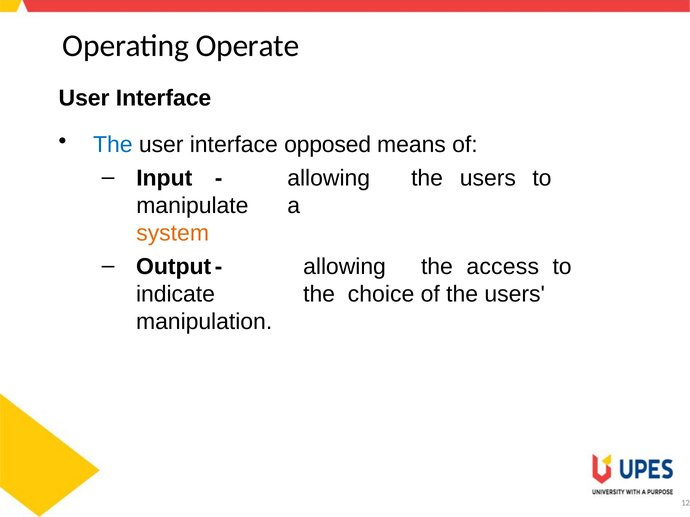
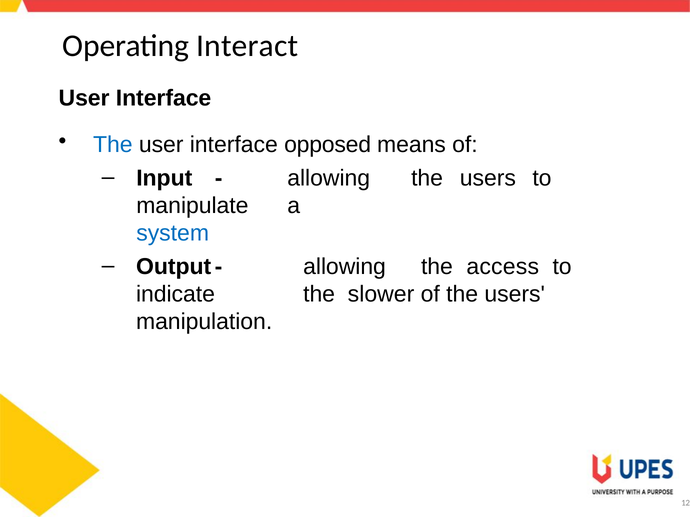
Operate: Operate -> Interact
system colour: orange -> blue
choice: choice -> slower
